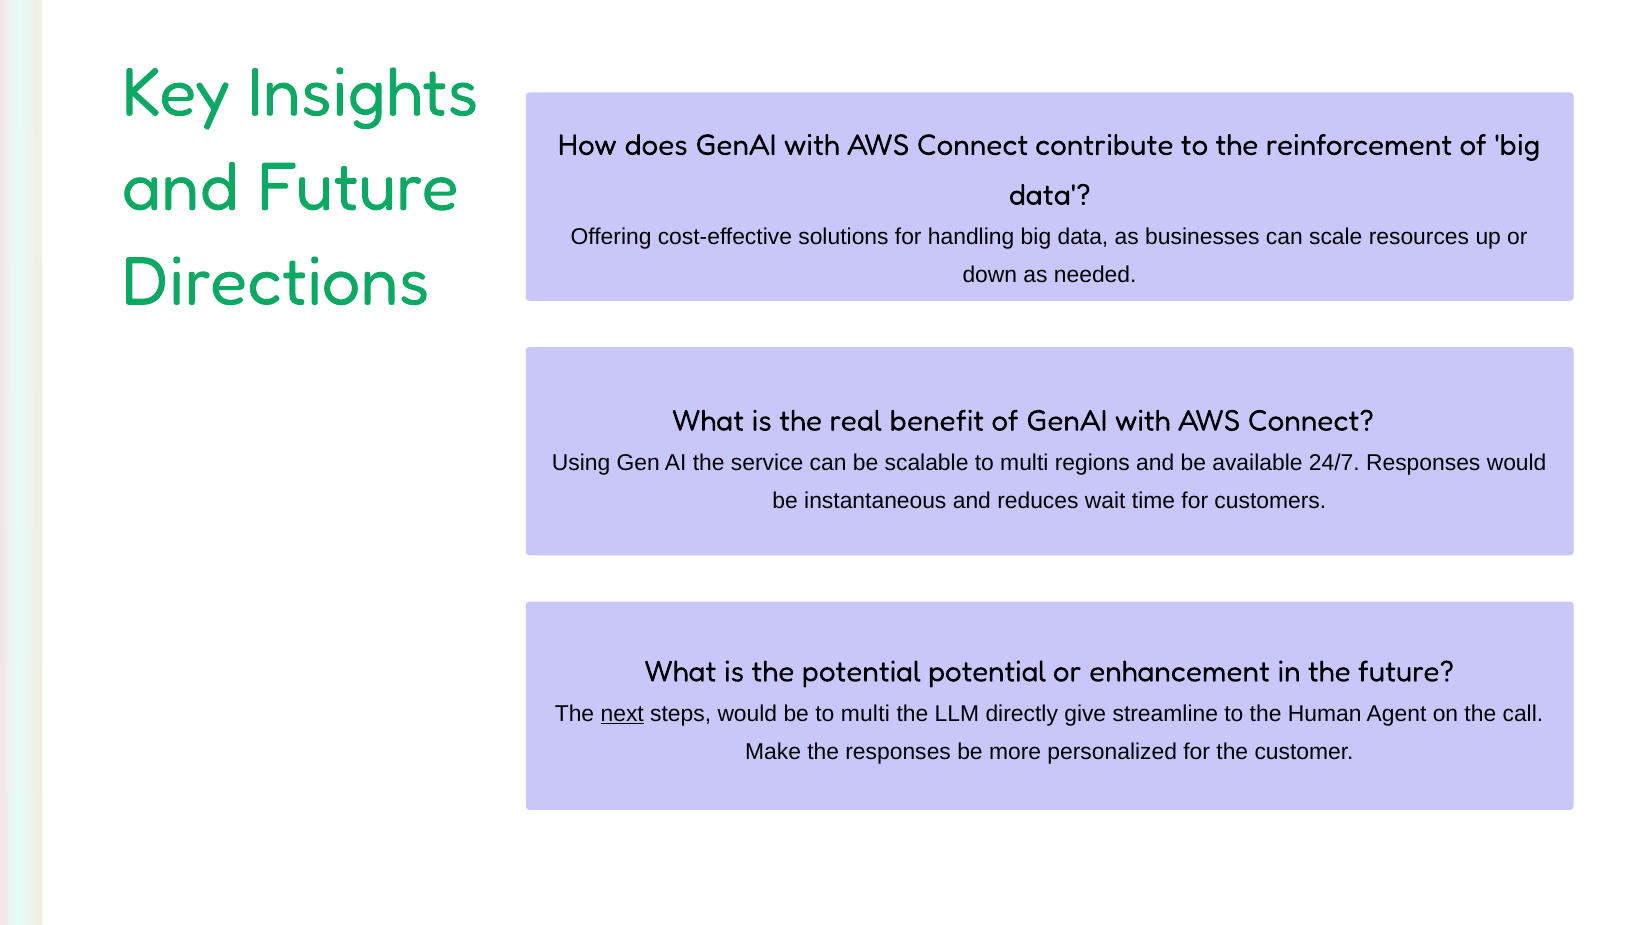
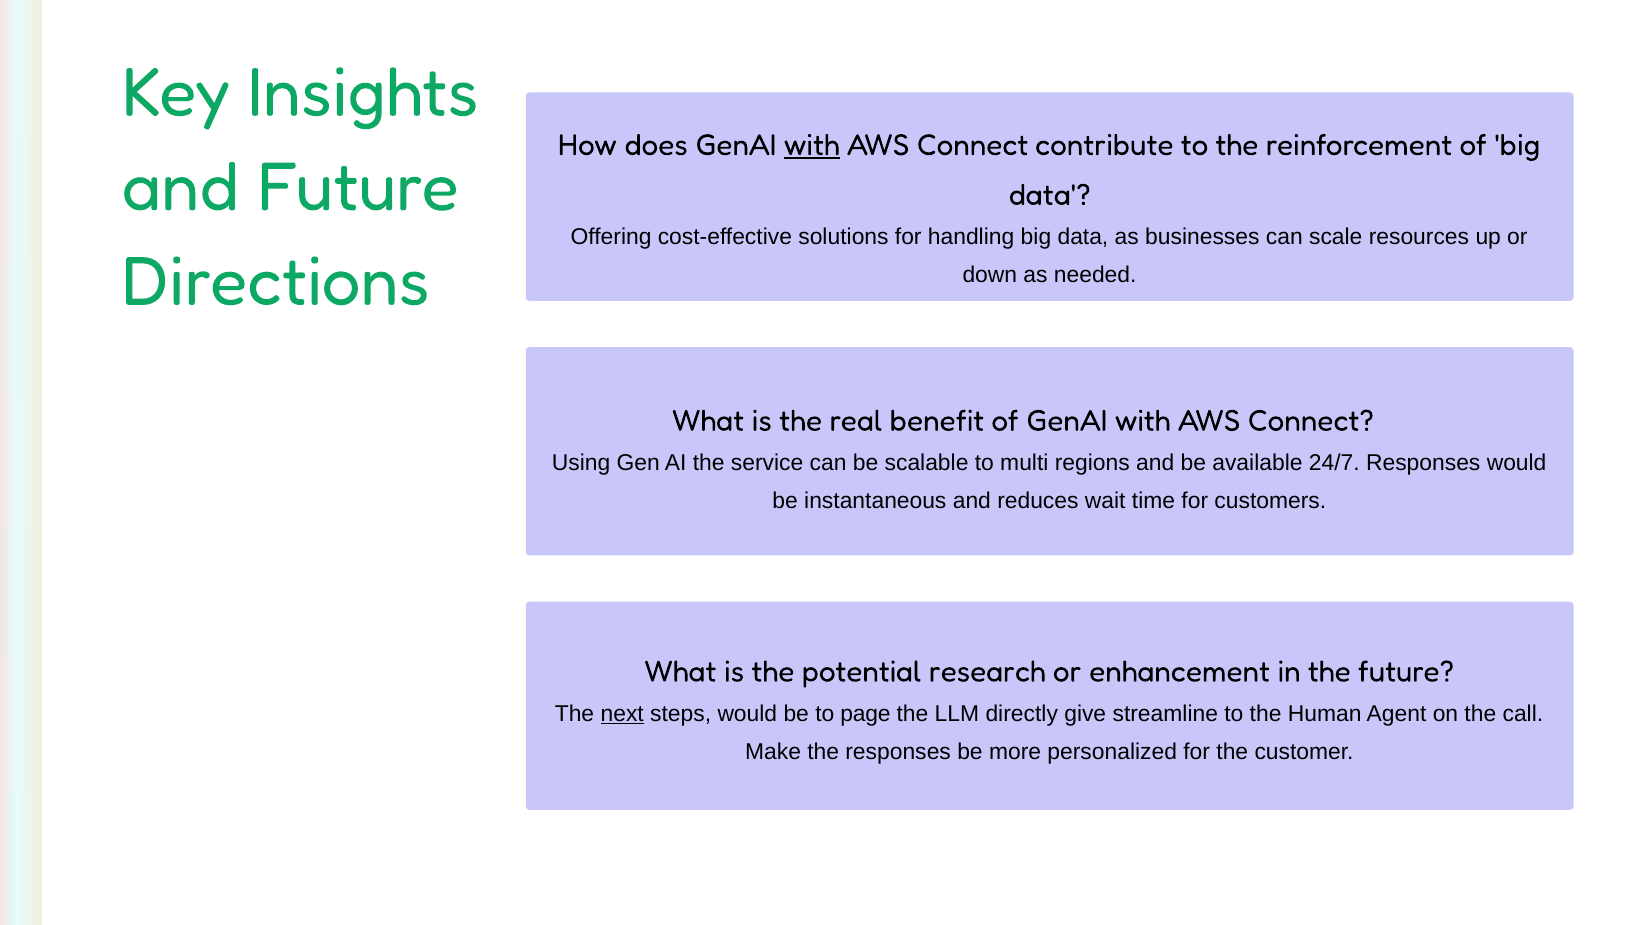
with at (812, 145) underline: none -> present
potential potential: potential -> research
be to multi: multi -> page
